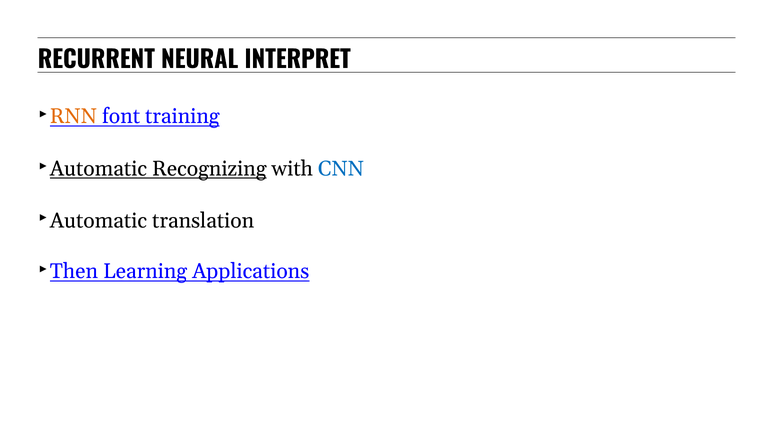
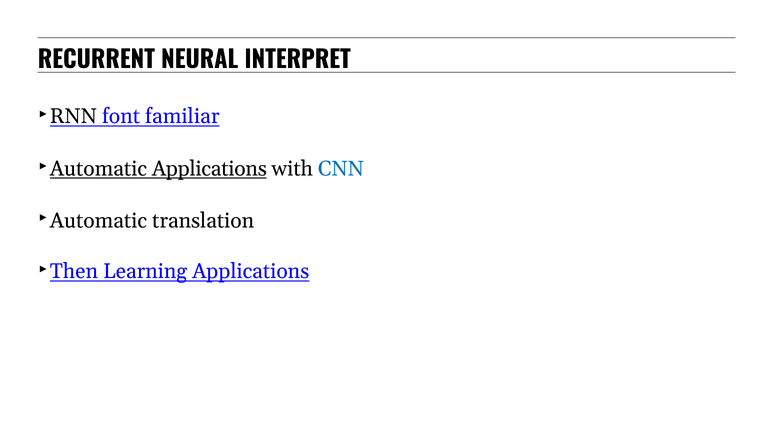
RNN colour: orange -> black
training: training -> familiar
Automatic Recognizing: Recognizing -> Applications
